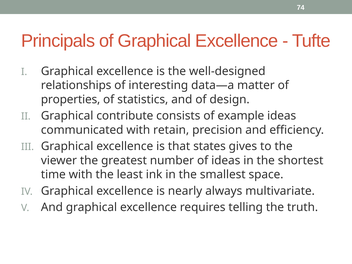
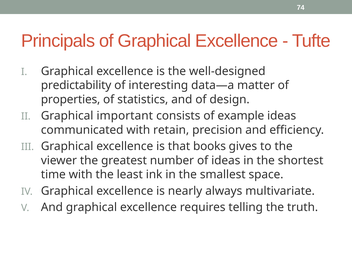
relationships: relationships -> predictability
contribute: contribute -> important
states: states -> books
